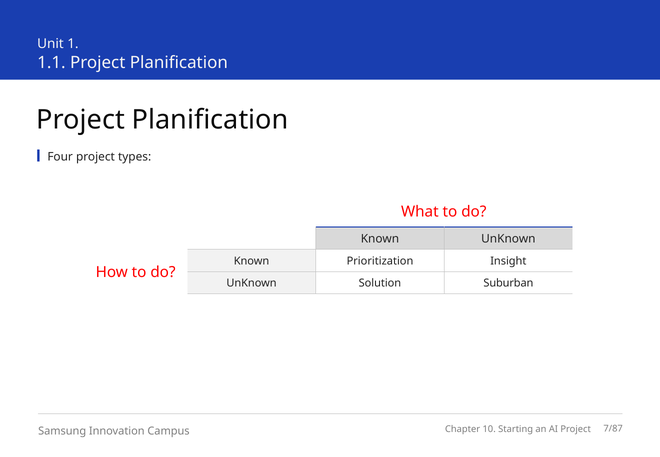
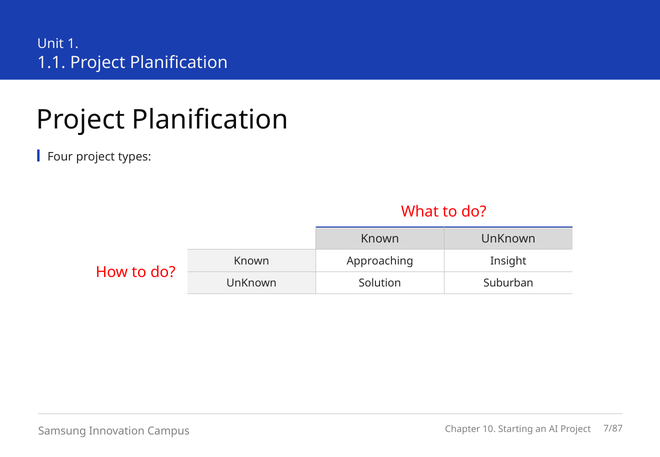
Prioritization: Prioritization -> Approaching
